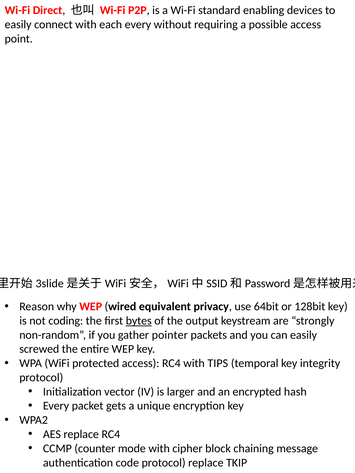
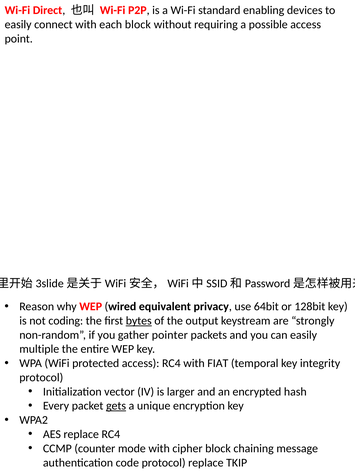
each every: every -> block
screwed: screwed -> multiple
TIPS: TIPS -> FIAT
gets underline: none -> present
